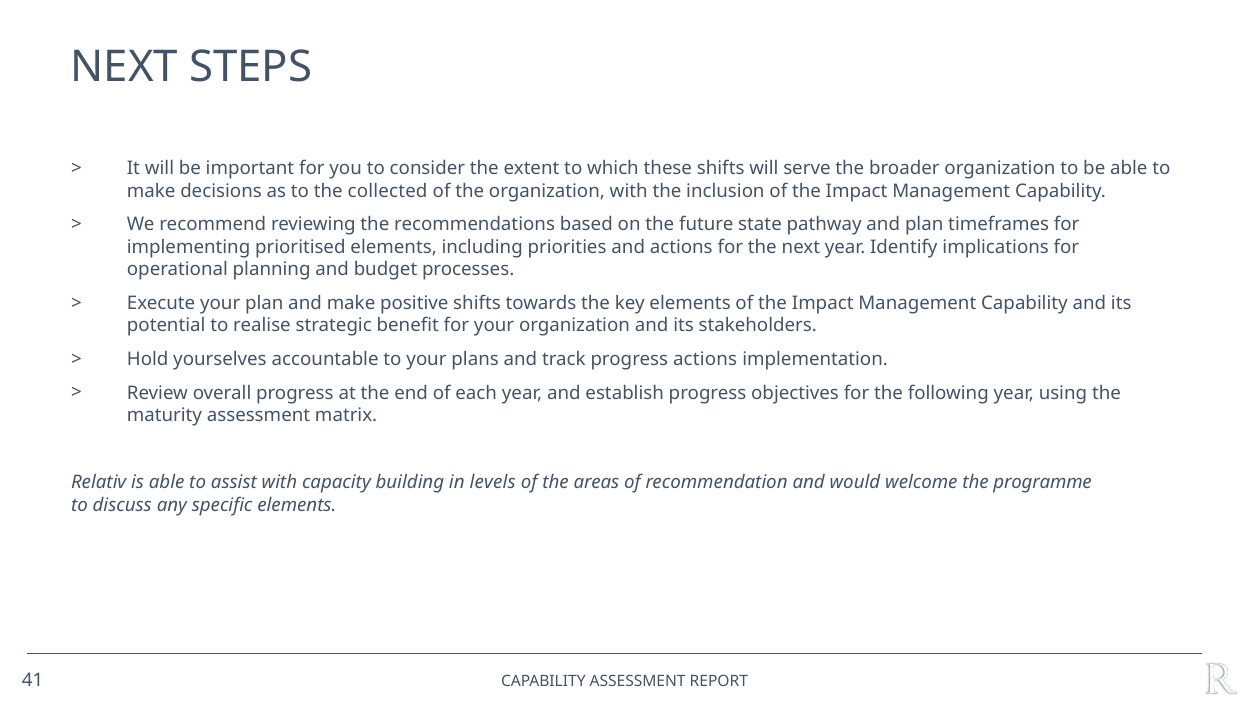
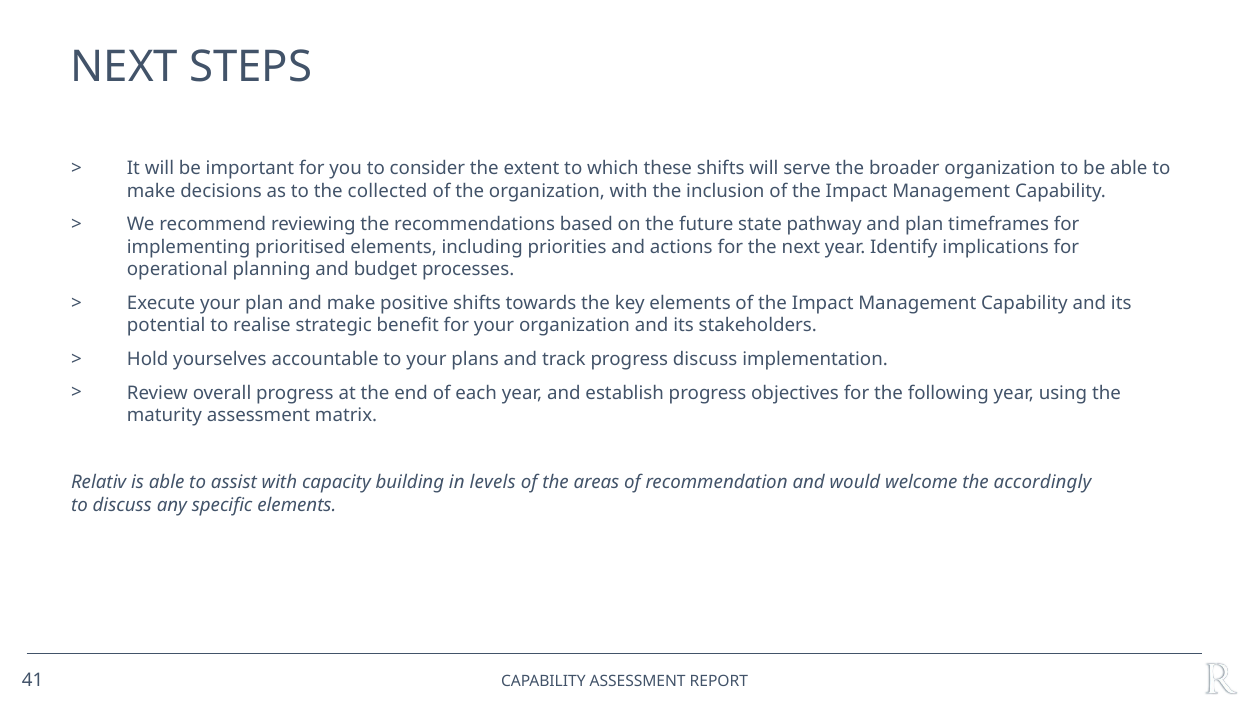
progress actions: actions -> discuss
programme: programme -> accordingly
